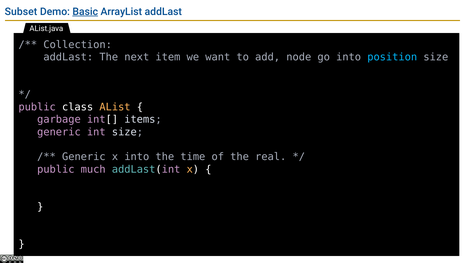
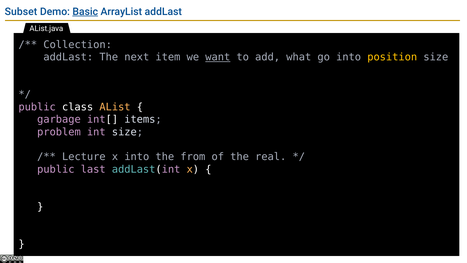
want underline: none -> present
node: node -> what
position colour: light blue -> yellow
generic at (59, 132): generic -> problem
Generic at (84, 157): Generic -> Lecture
time: time -> from
much: much -> last
